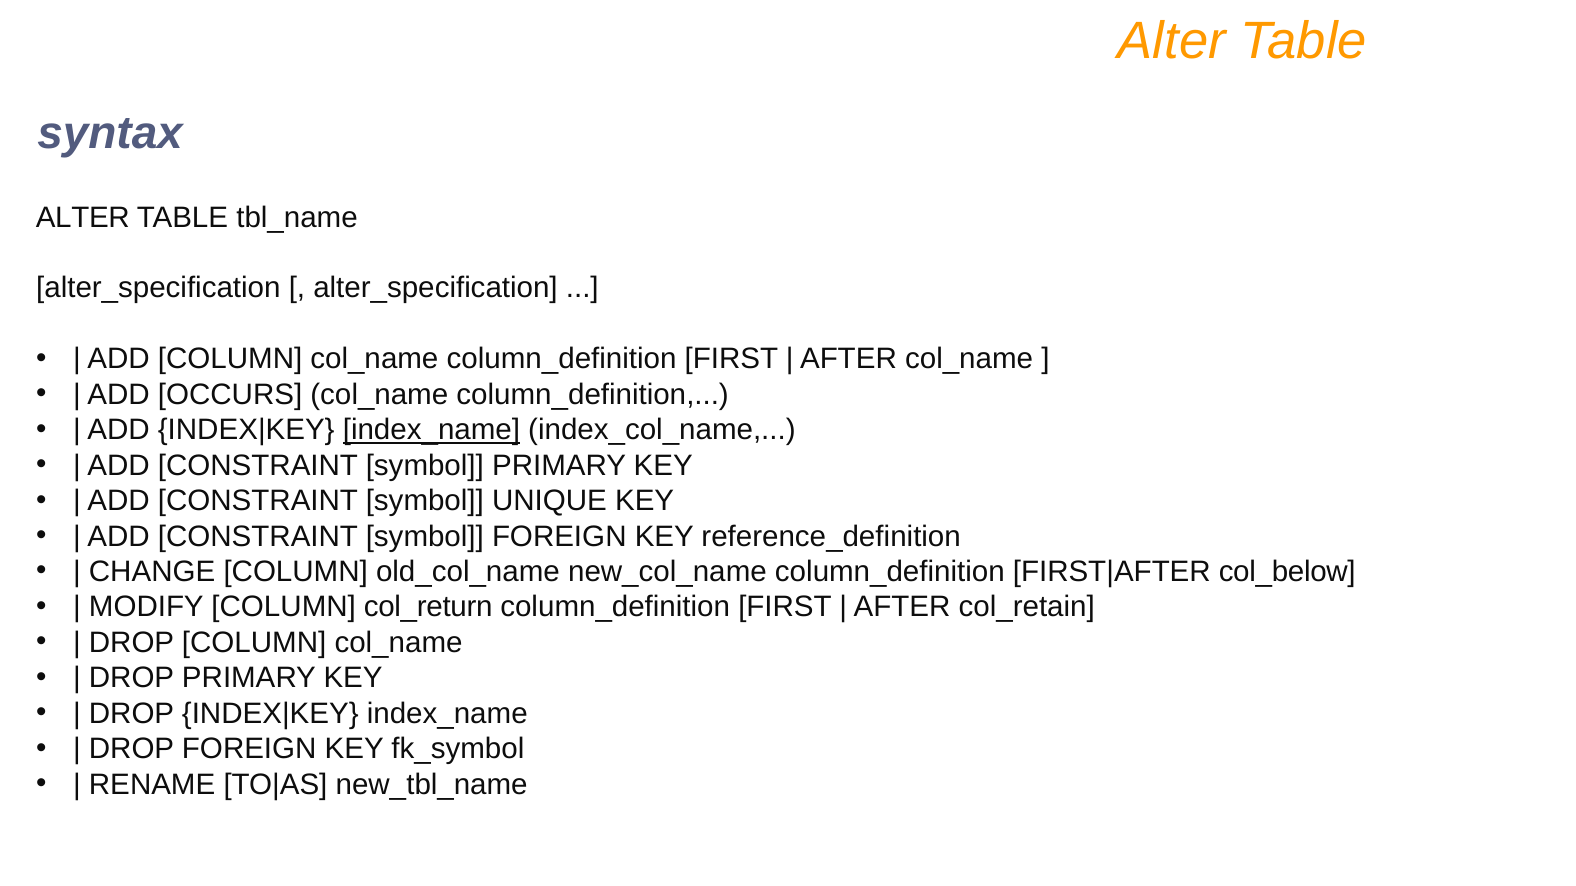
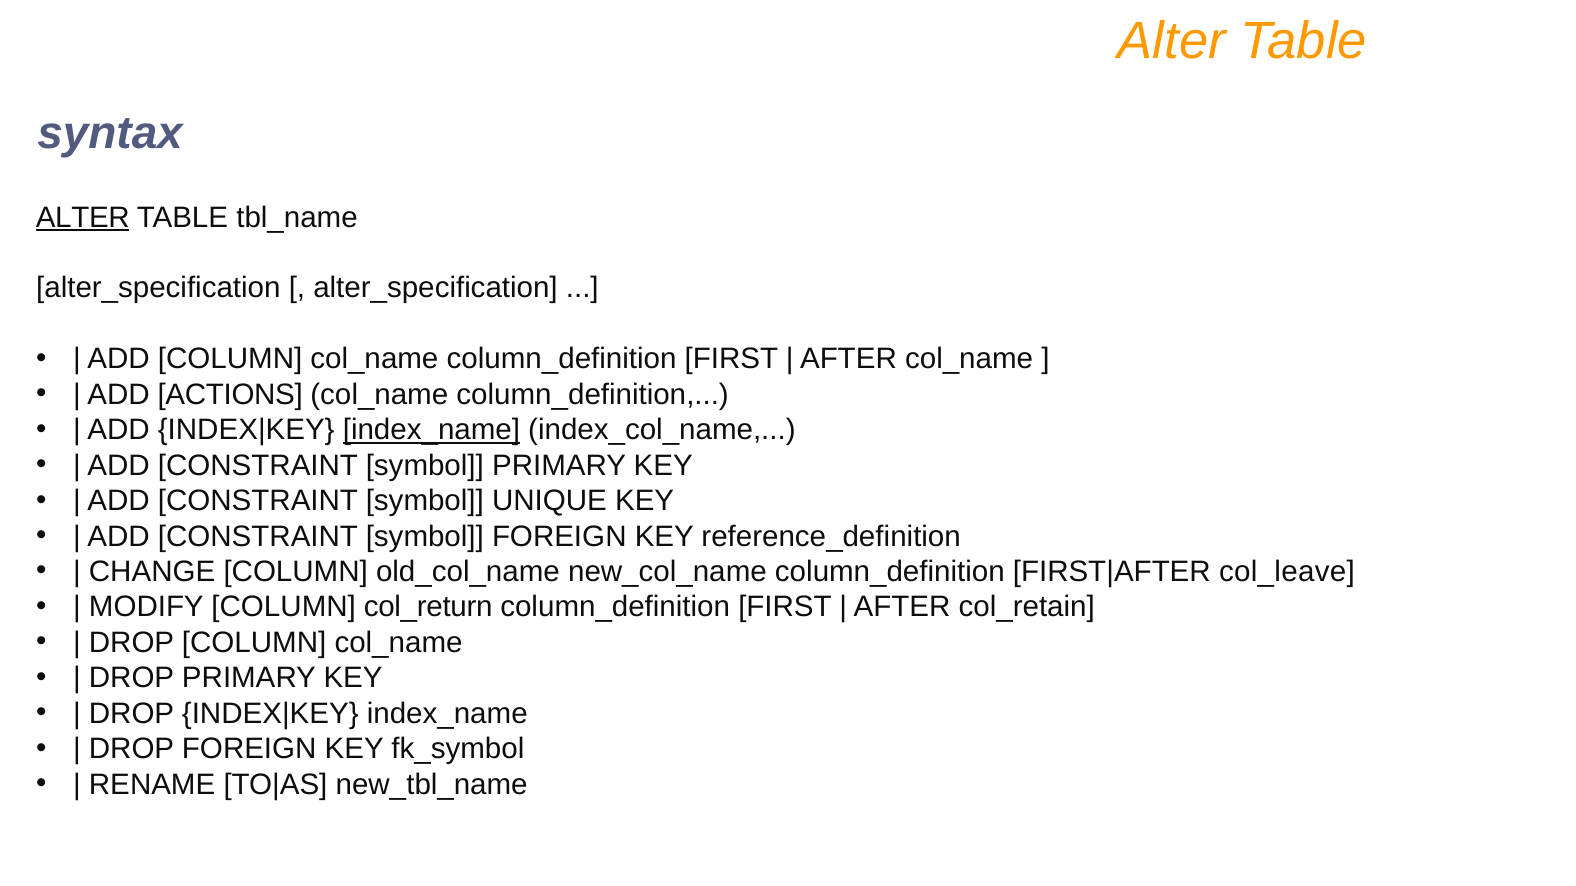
ALTER at (83, 217) underline: none -> present
OCCURS: OCCURS -> ACTIONS
col_below: col_below -> col_leave
